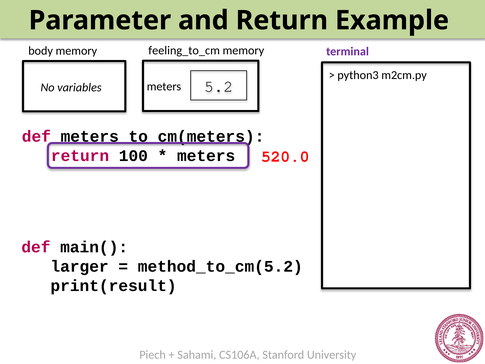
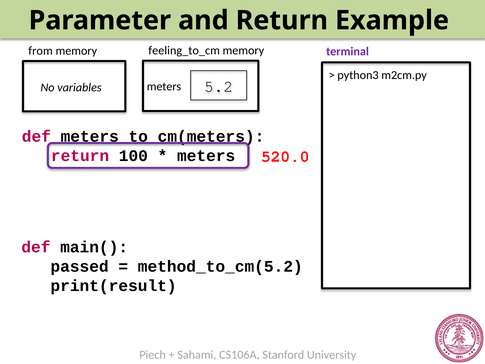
body: body -> from
larger: larger -> passed
